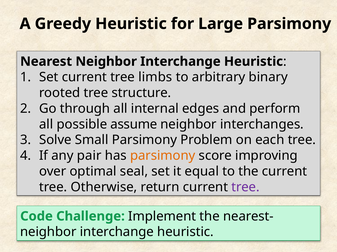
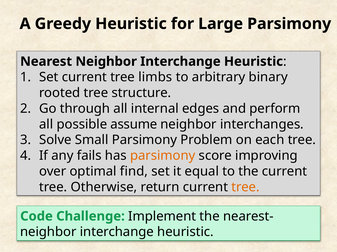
pair: pair -> fails
seal: seal -> find
tree at (245, 188) colour: purple -> orange
